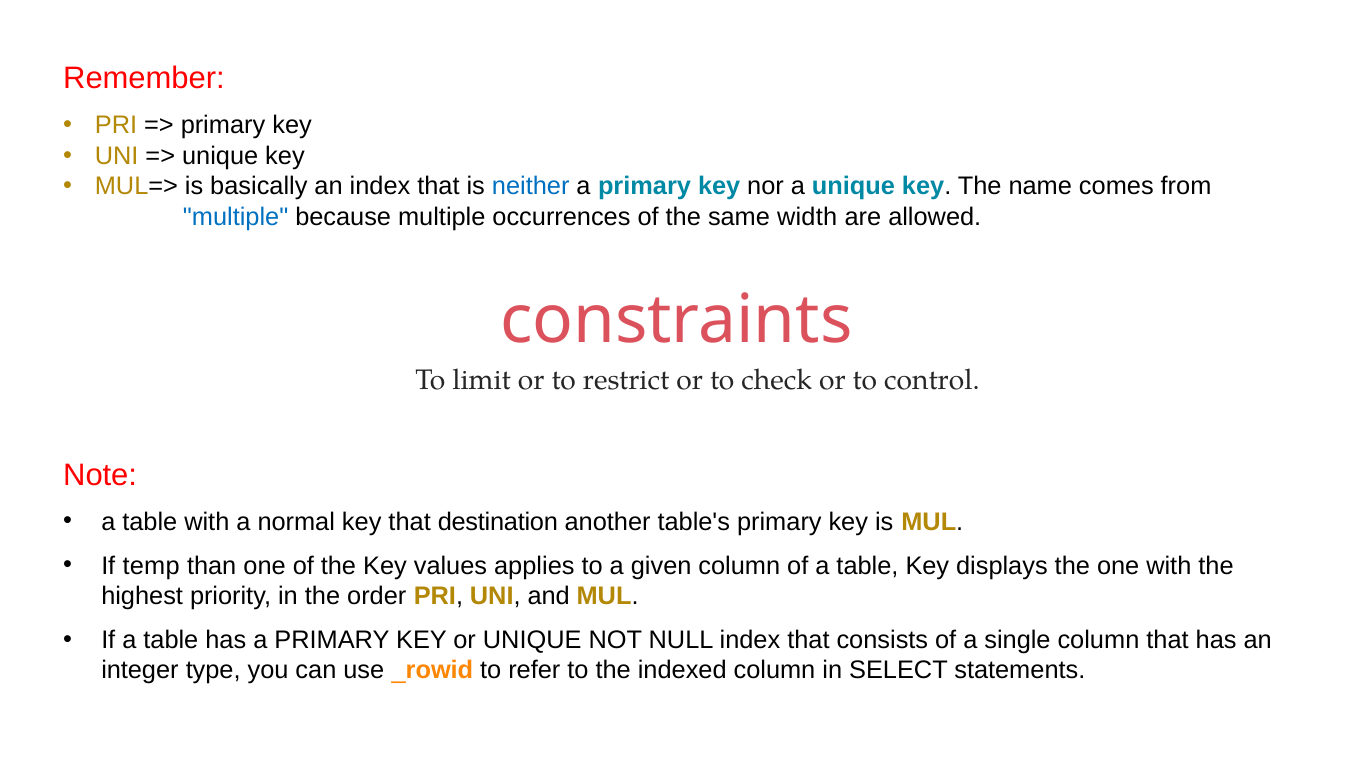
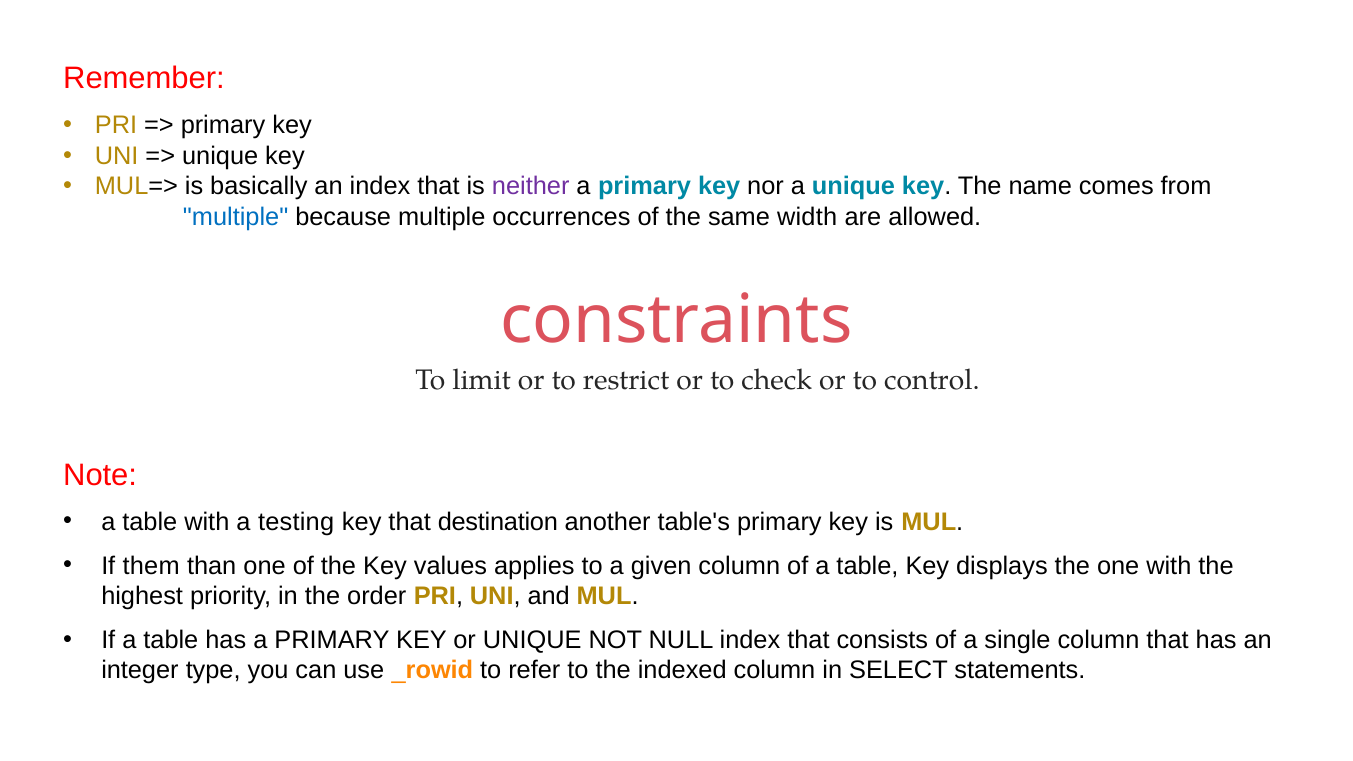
neither colour: blue -> purple
normal: normal -> testing
temp: temp -> them
